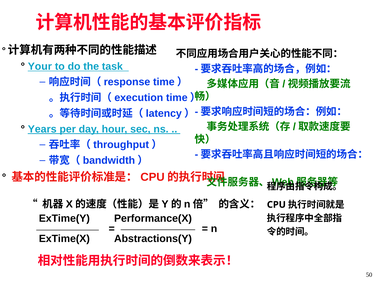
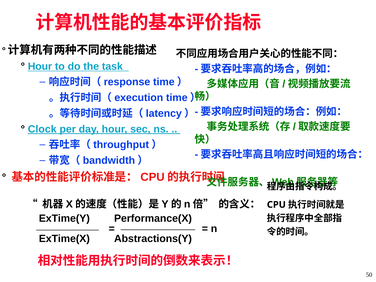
Your at (40, 66): Your -> Hour
Years: Years -> Clock
